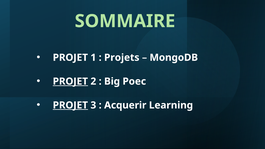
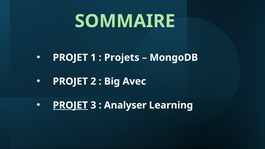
PROJET at (70, 81) underline: present -> none
Poec: Poec -> Avec
Acquerir: Acquerir -> Analyser
